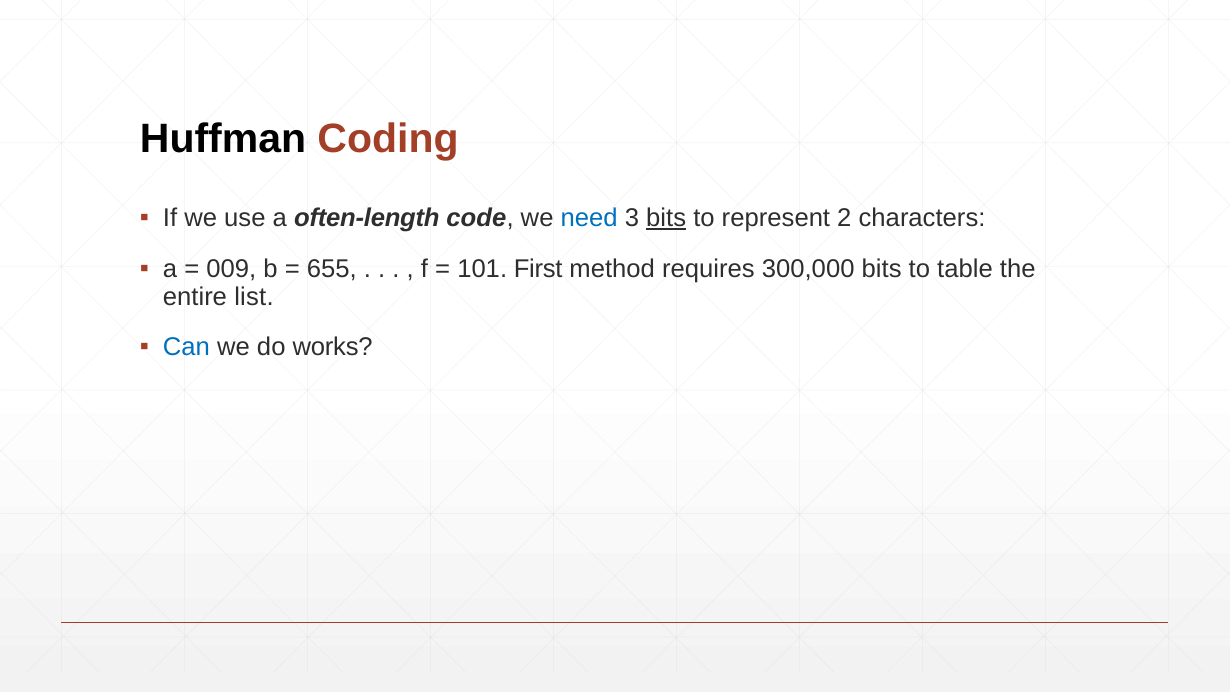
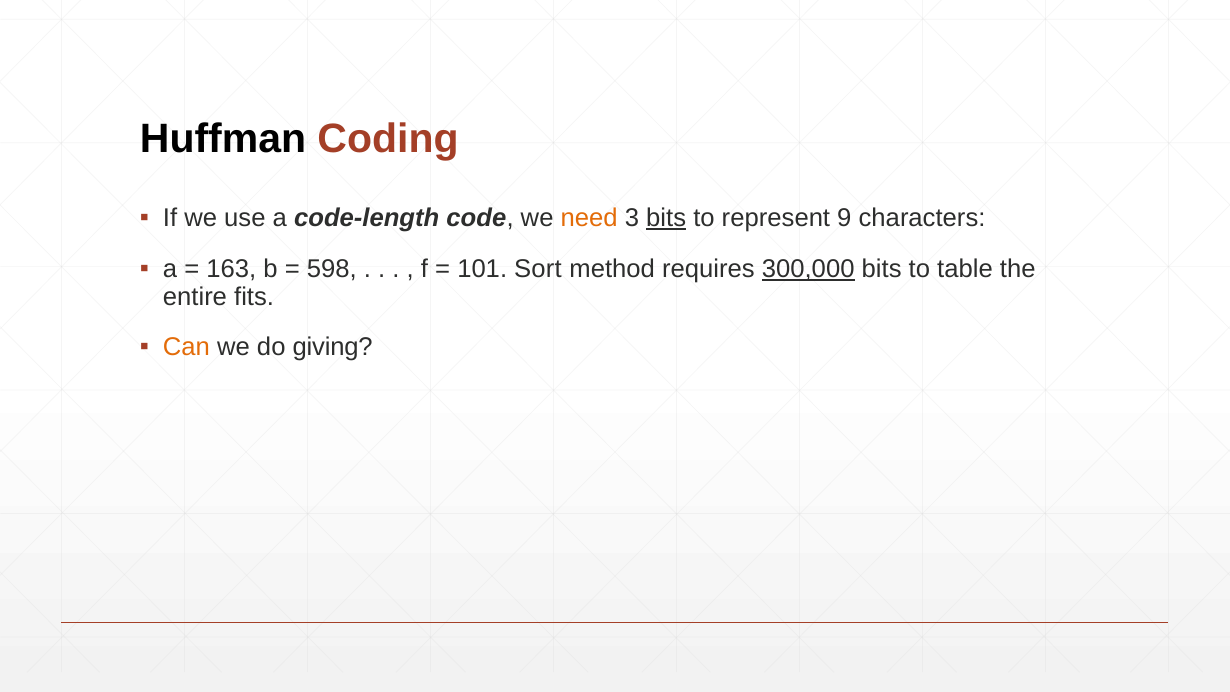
often-length: often-length -> code-length
need colour: blue -> orange
2: 2 -> 9
009: 009 -> 163
655: 655 -> 598
First: First -> Sort
300,000 underline: none -> present
list: list -> fits
Can colour: blue -> orange
works: works -> giving
